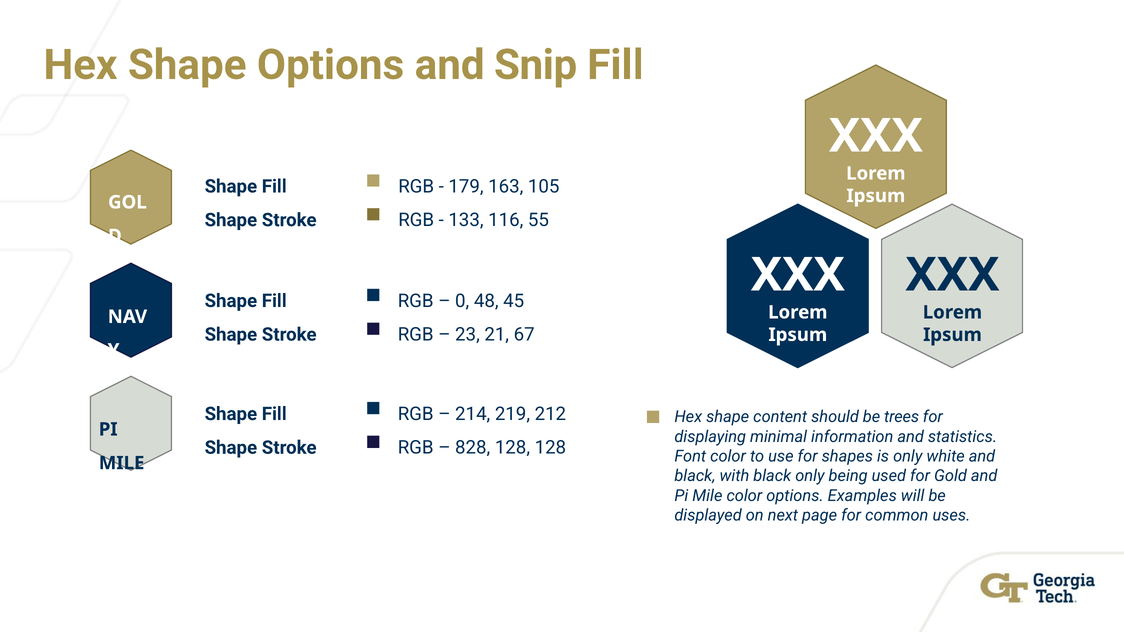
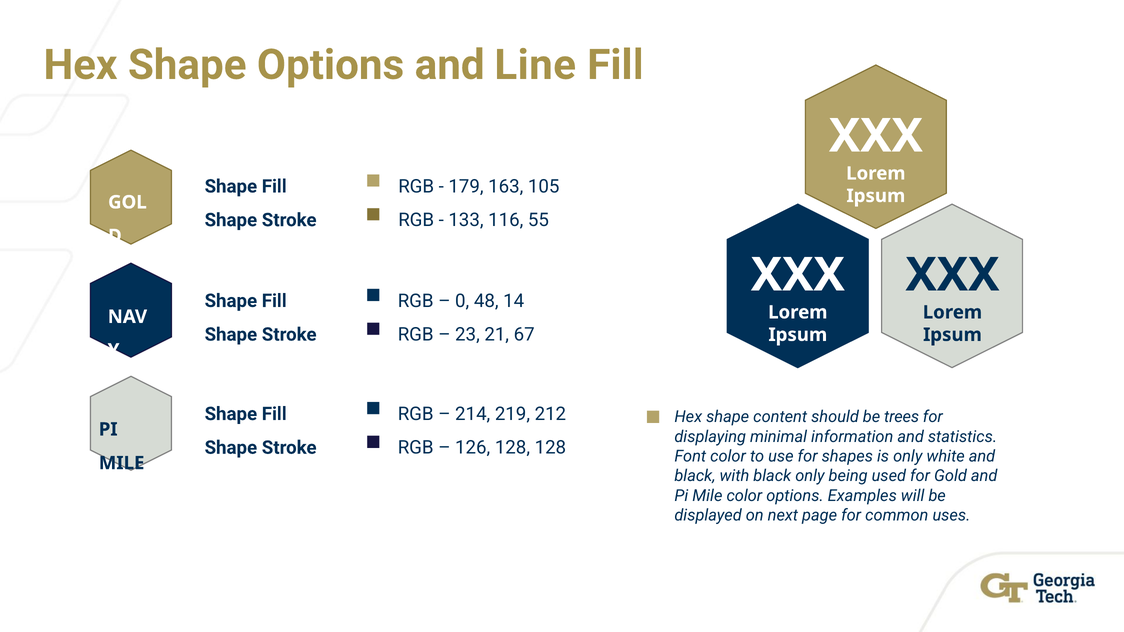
Snip: Snip -> Line
45: 45 -> 14
828: 828 -> 126
